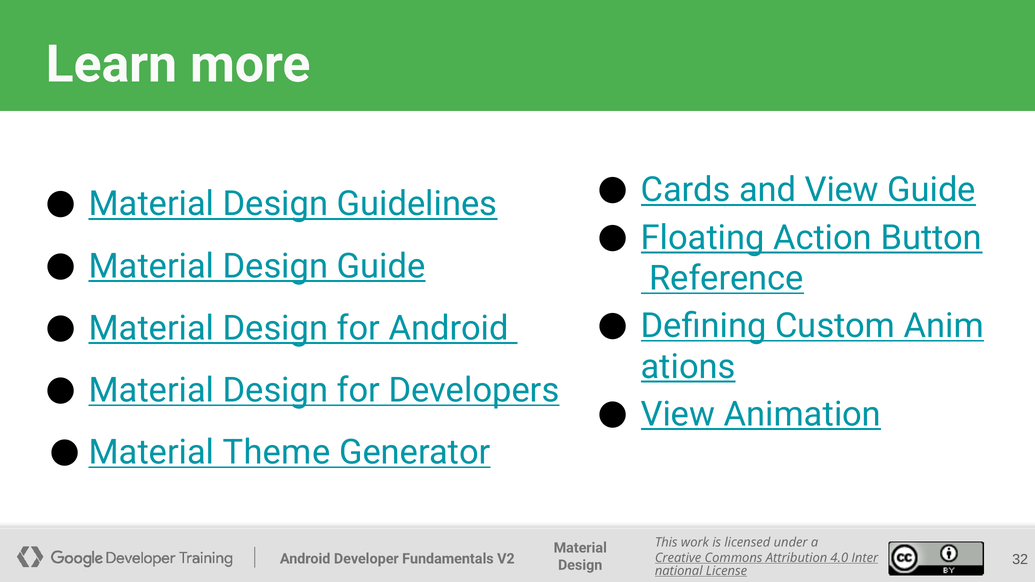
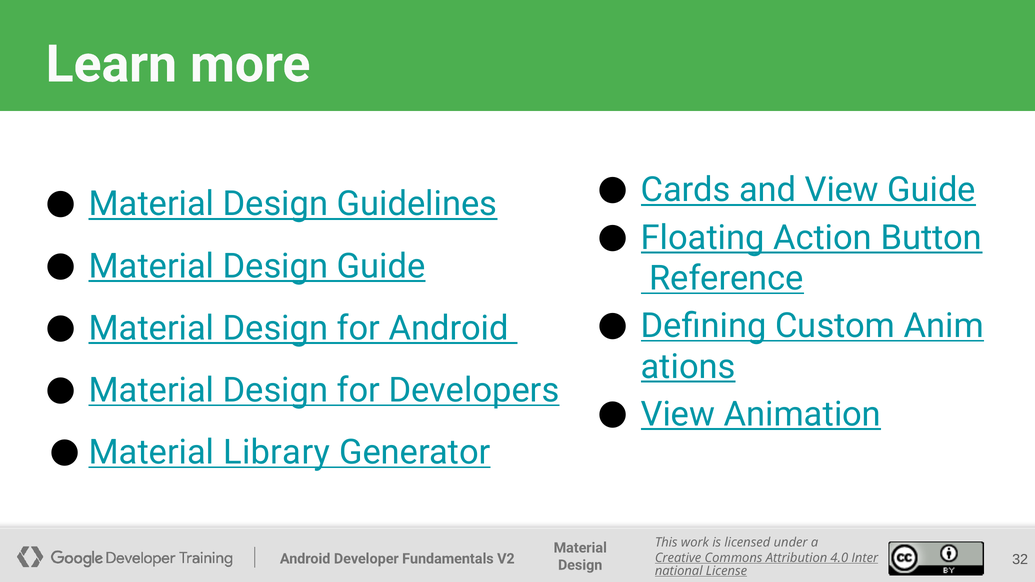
Theme: Theme -> Library
